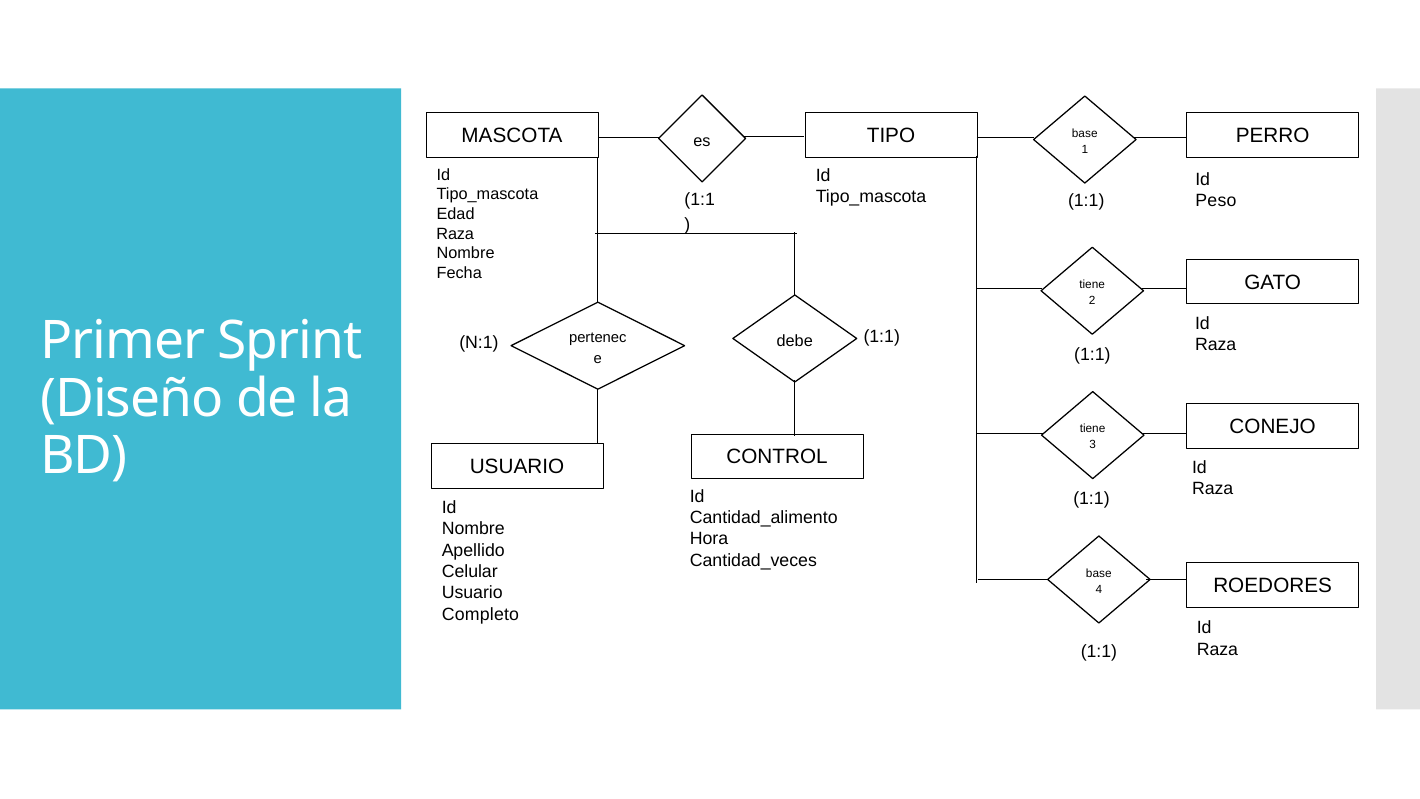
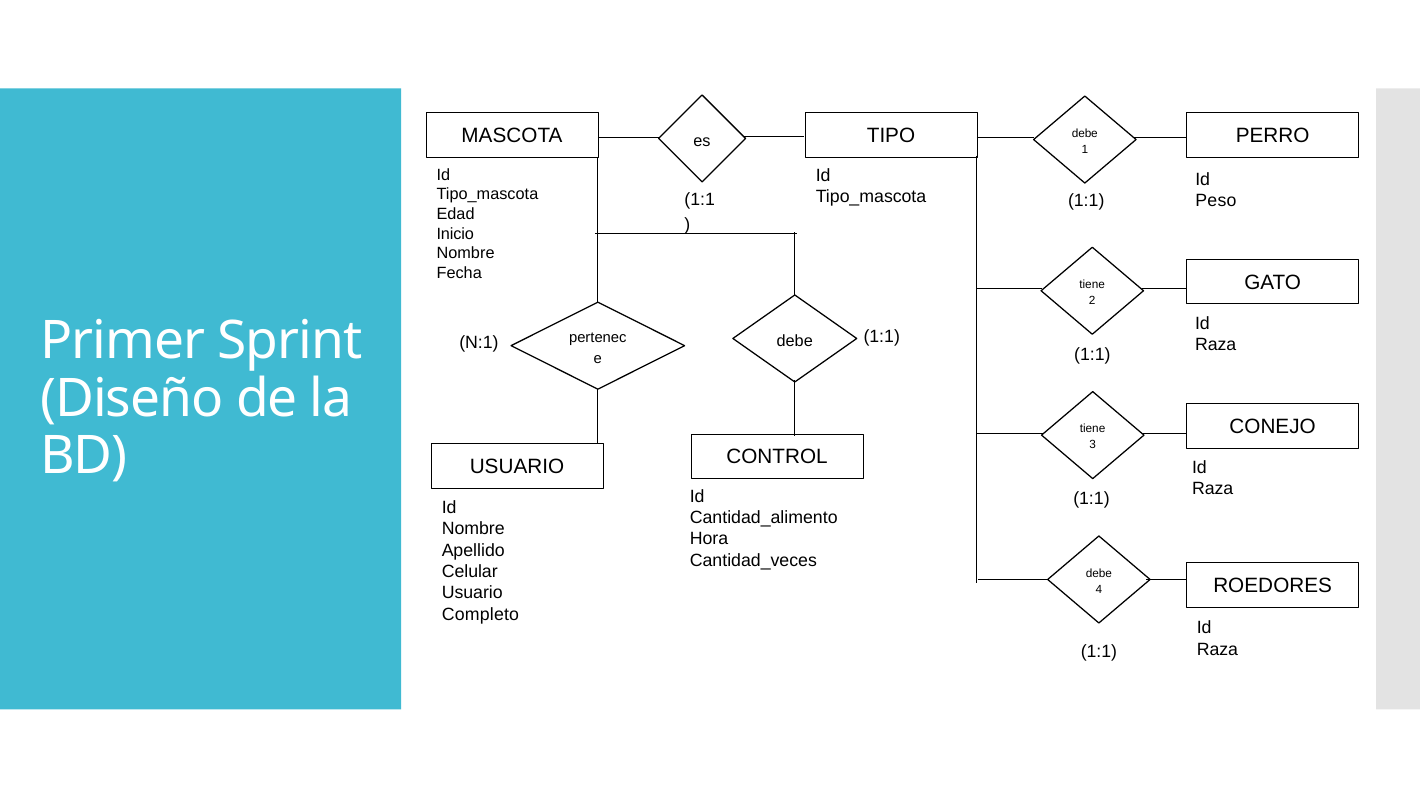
base at (1085, 133): base -> debe
Raza at (455, 234): Raza -> Inicio
base at (1099, 573): base -> debe
